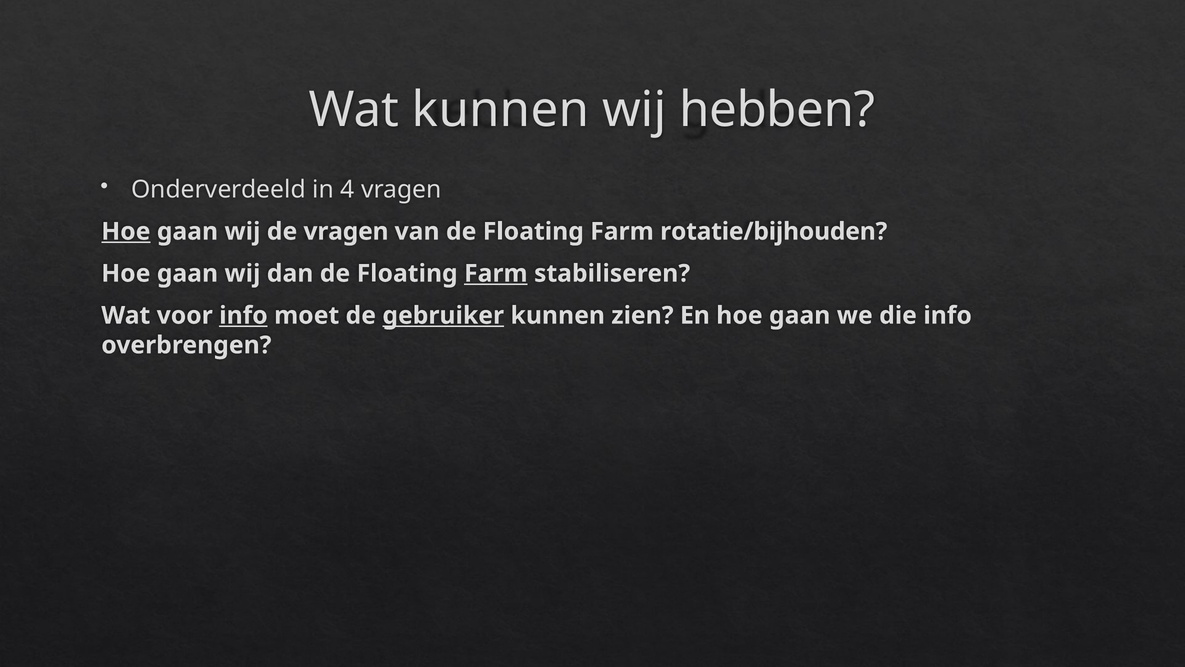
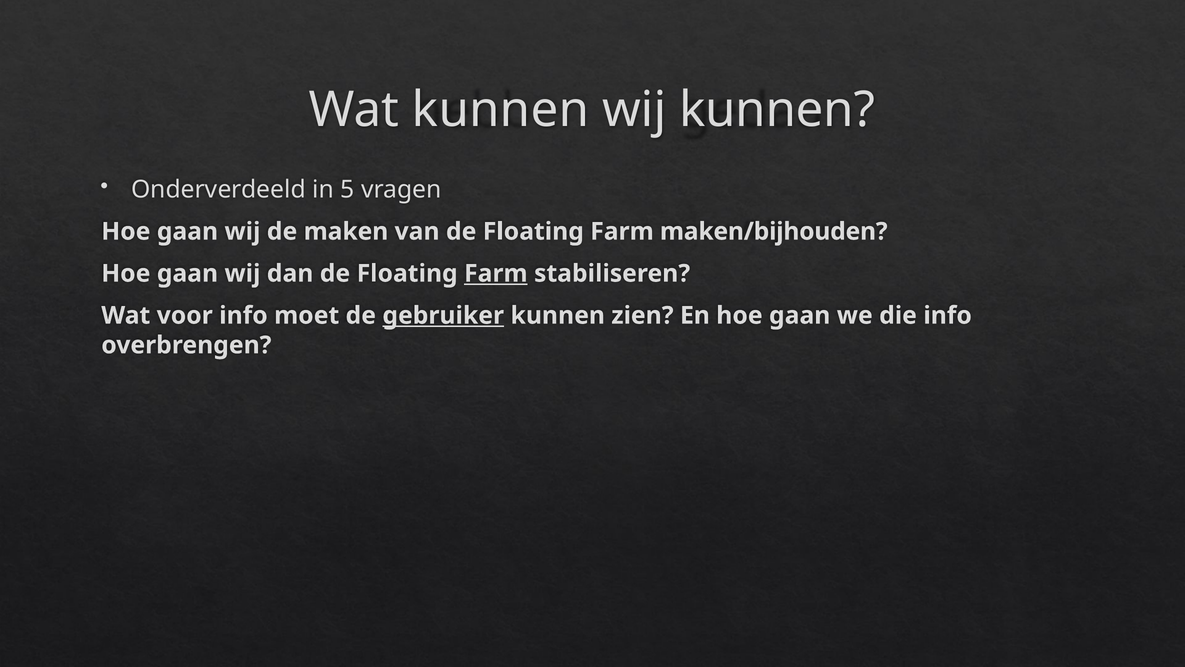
wij hebben: hebben -> kunnen
4: 4 -> 5
Hoe at (126, 231) underline: present -> none
de vragen: vragen -> maken
rotatie/bijhouden: rotatie/bijhouden -> maken/bijhouden
info at (243, 315) underline: present -> none
